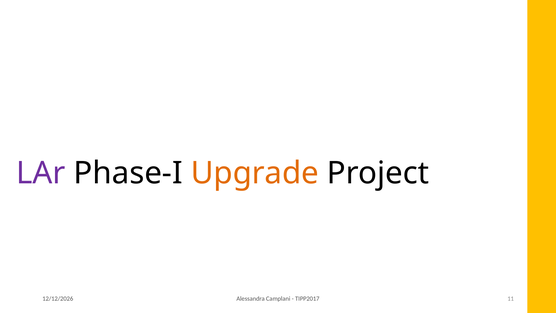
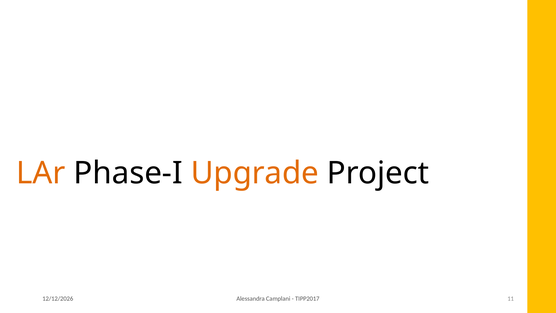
LAr colour: purple -> orange
